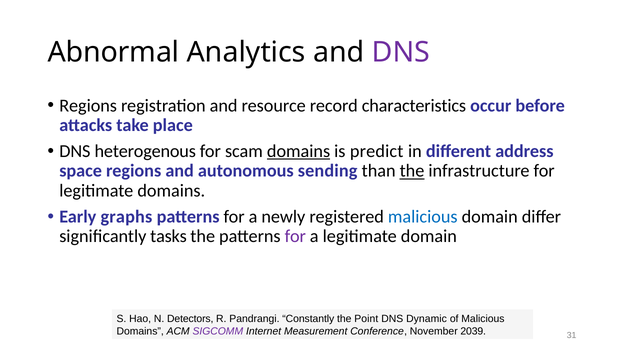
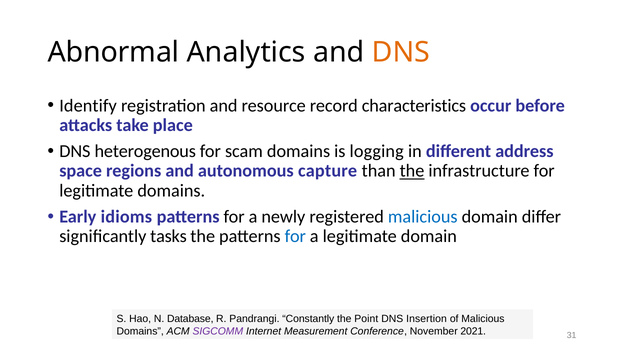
DNS at (401, 52) colour: purple -> orange
Regions at (88, 106): Regions -> Identify
domains at (299, 151) underline: present -> none
predict: predict -> logging
sending: sending -> capture
graphs: graphs -> idioms
for at (295, 236) colour: purple -> blue
Detectors: Detectors -> Database
Dynamic: Dynamic -> Insertion
2039: 2039 -> 2021
